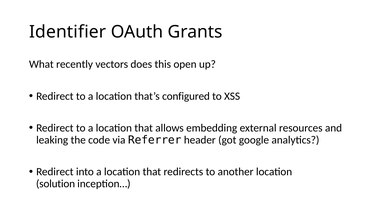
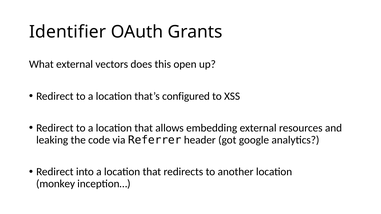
What recently: recently -> external
solution: solution -> monkey
